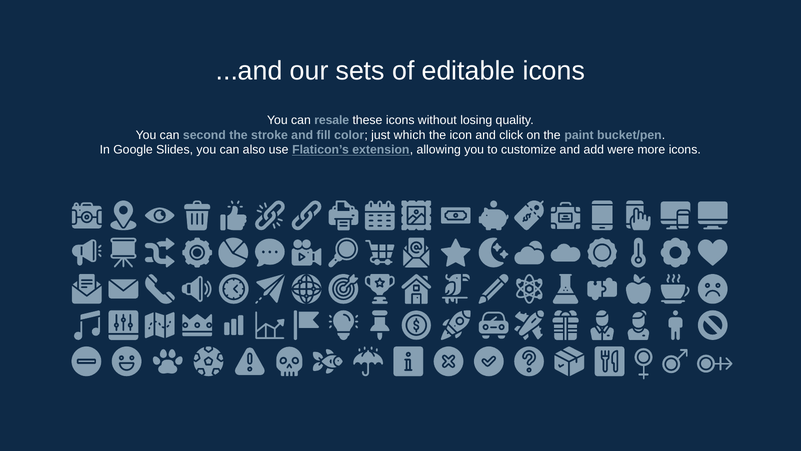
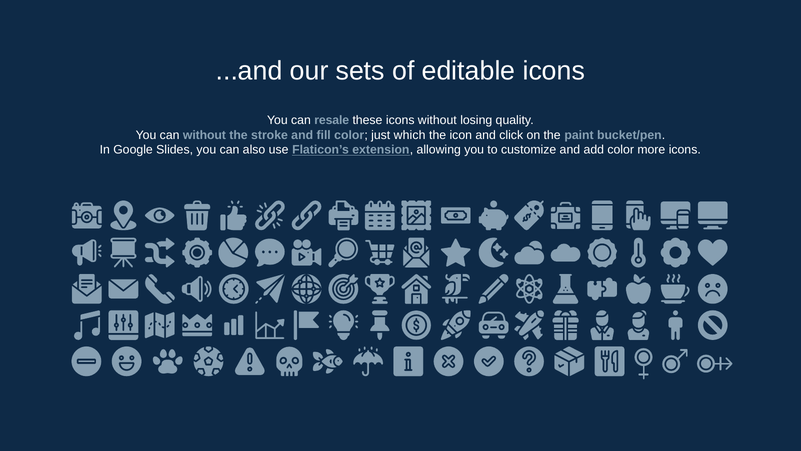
can second: second -> without
add were: were -> color
